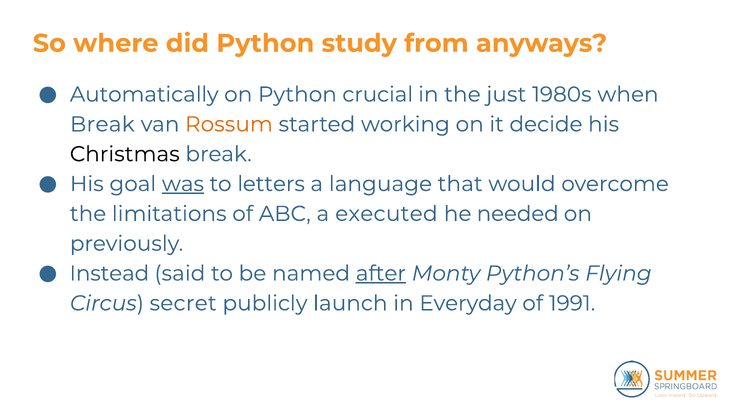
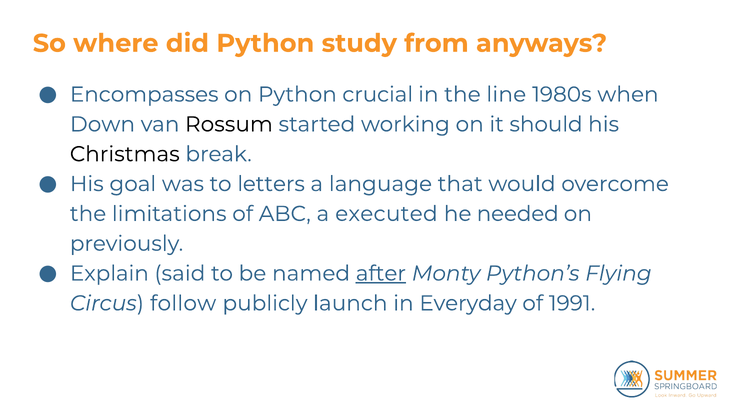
Automatically: Automatically -> Encompasses
just: just -> line
Break at (102, 124): Break -> Down
Rossum colour: orange -> black
decide: decide -> should
was underline: present -> none
Instead: Instead -> Explain
secret: secret -> follow
